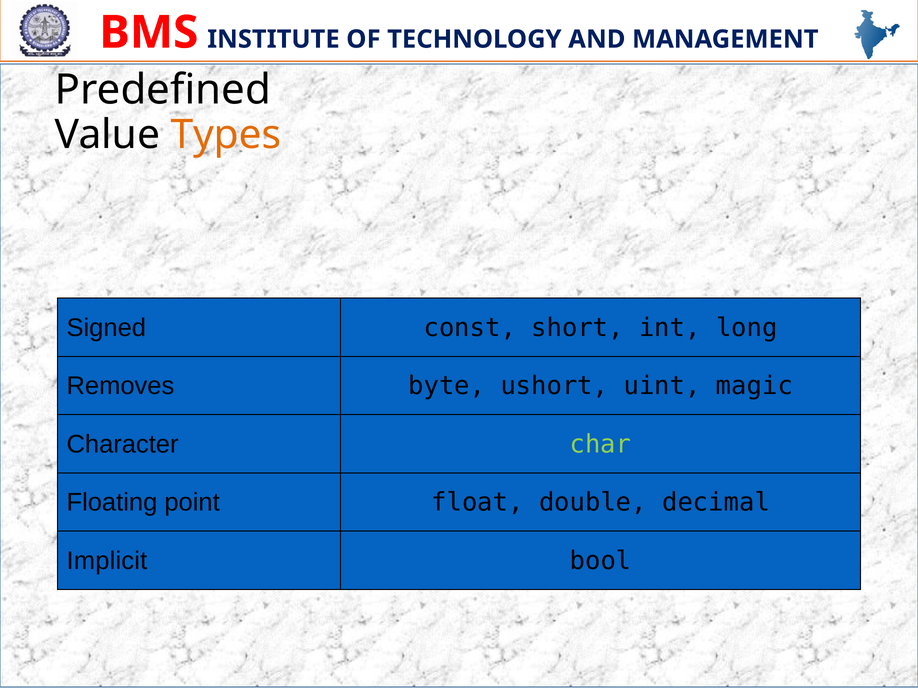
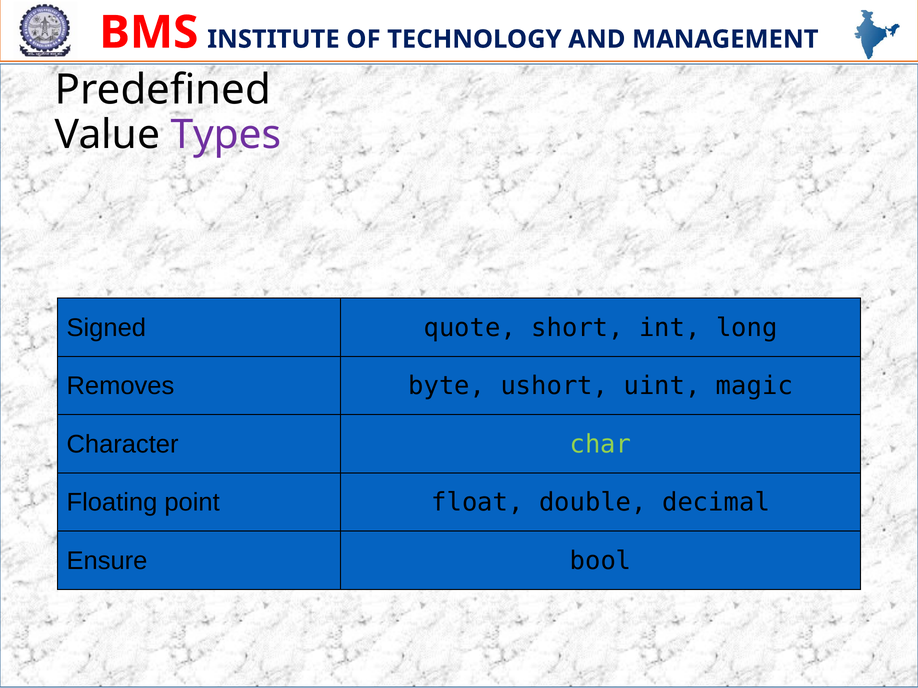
Types colour: orange -> purple
const: const -> quote
Implicit: Implicit -> Ensure
